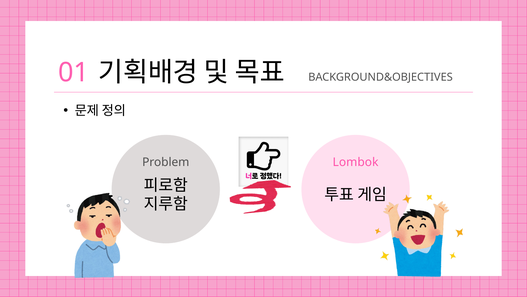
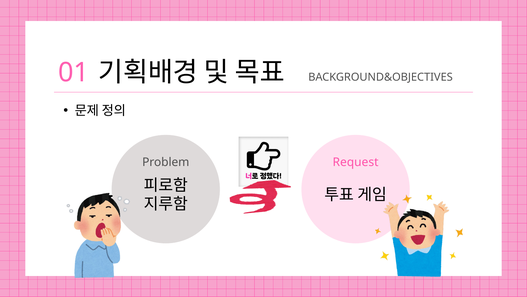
Lombok: Lombok -> Request
